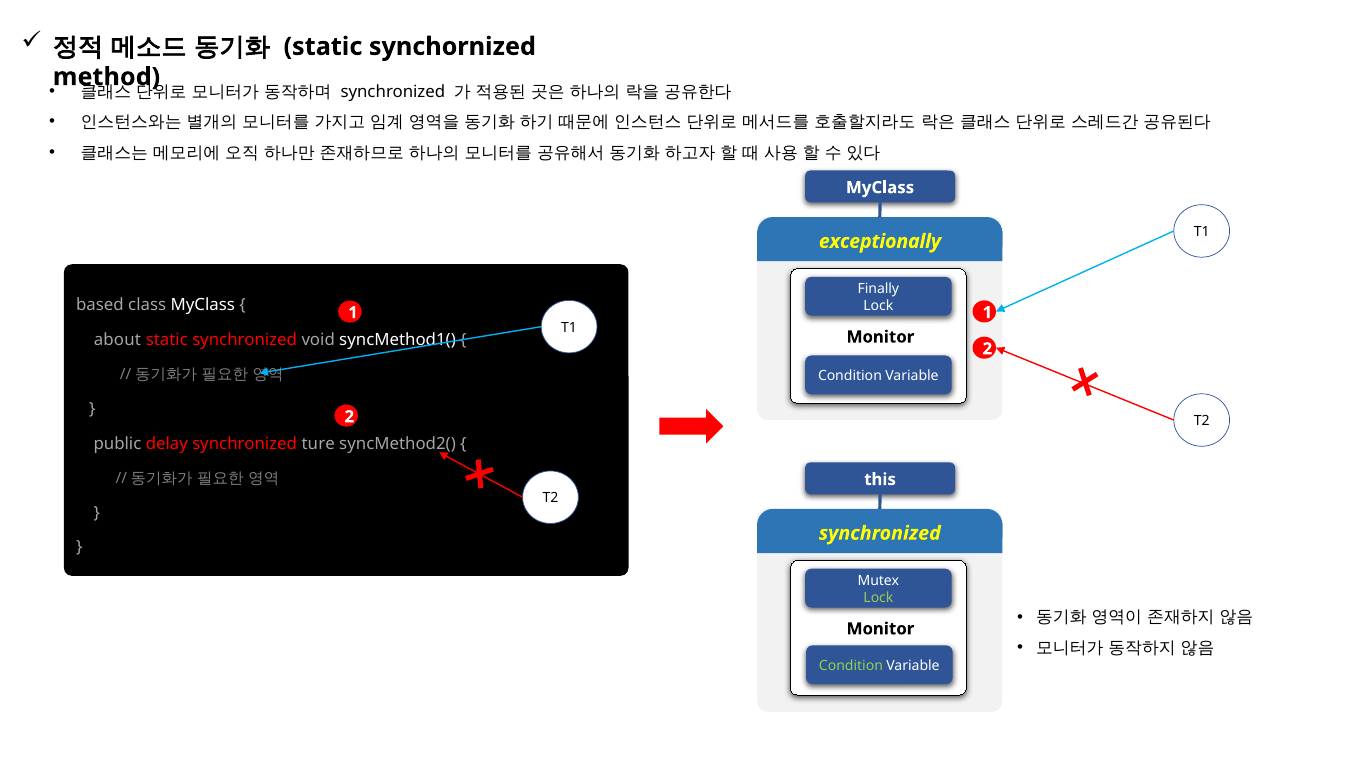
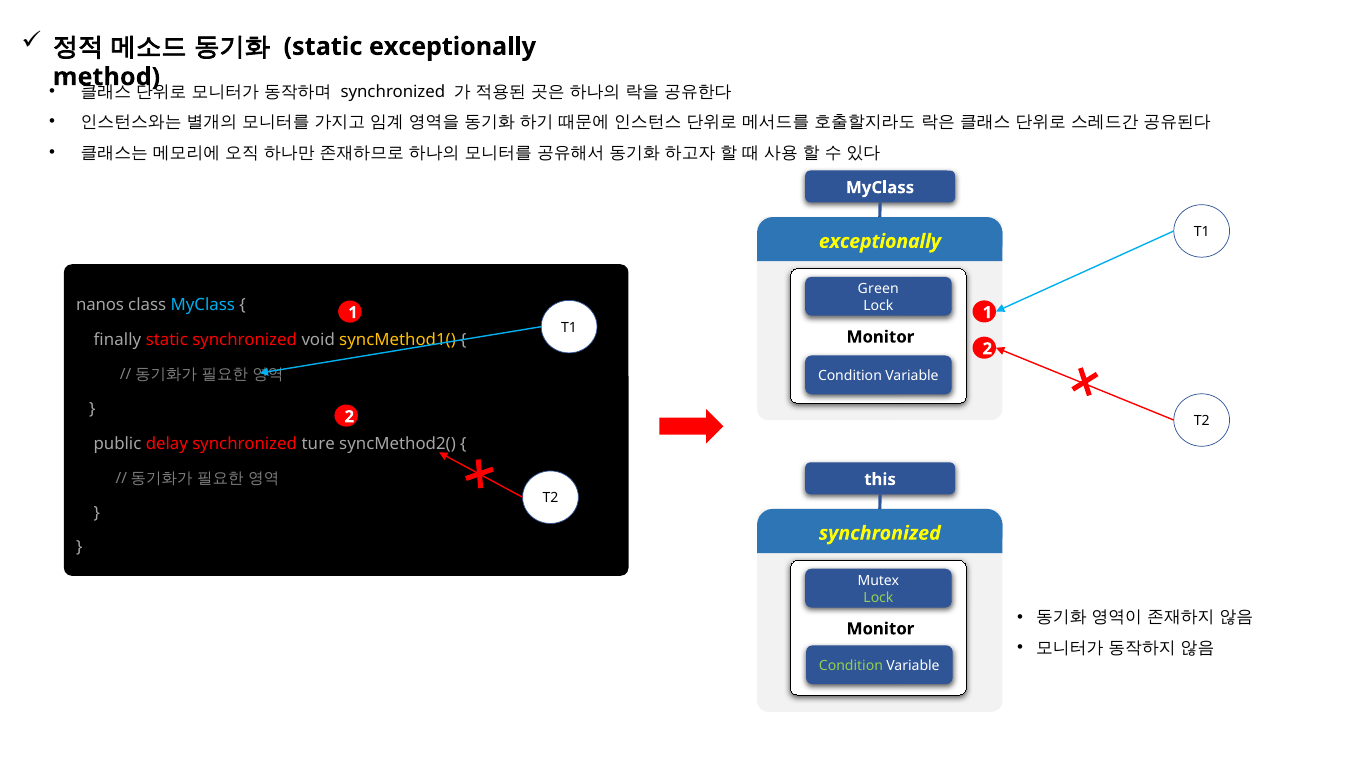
static synchornized: synchornized -> exceptionally
Finally: Finally -> Green
based: based -> nanos
MyClass at (203, 305) colour: white -> light blue
about: about -> finally
syncMethod1( colour: white -> yellow
